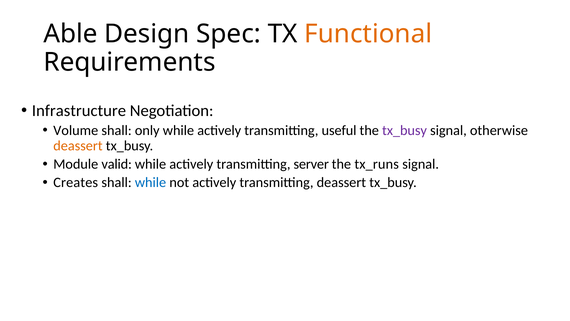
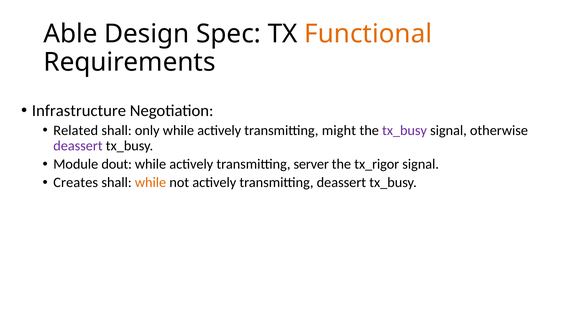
Volume: Volume -> Related
useful: useful -> might
deassert at (78, 146) colour: orange -> purple
valid: valid -> dout
tx_runs: tx_runs -> tx_rigor
while at (150, 182) colour: blue -> orange
